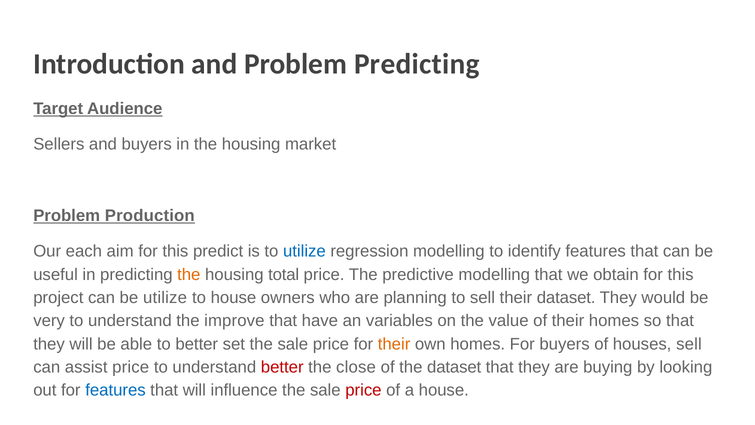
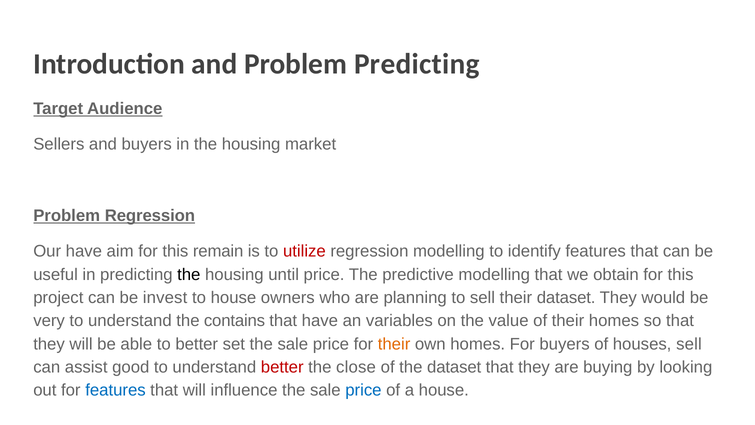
Problem Production: Production -> Regression
Our each: each -> have
predict: predict -> remain
utilize at (304, 251) colour: blue -> red
the at (189, 274) colour: orange -> black
total: total -> until
be utilize: utilize -> invest
improve: improve -> contains
assist price: price -> good
price at (363, 390) colour: red -> blue
